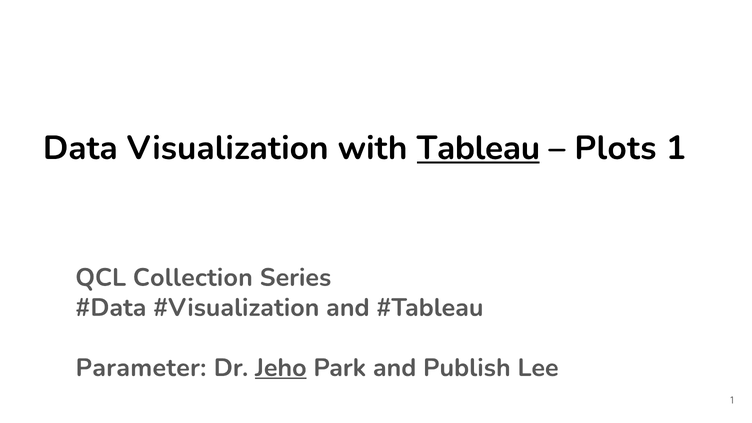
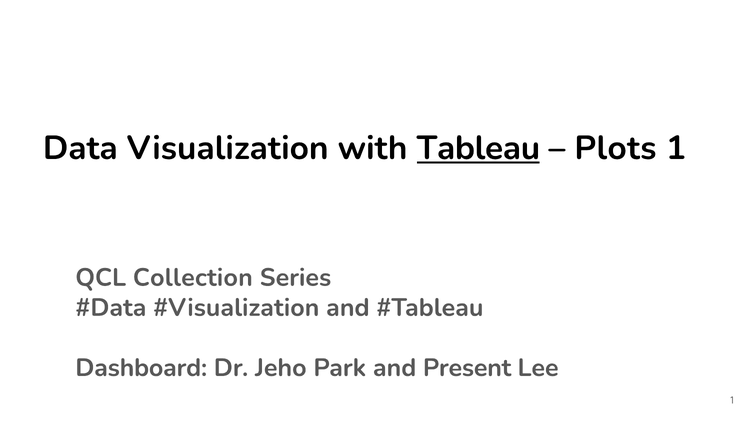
Parameter: Parameter -> Dashboard
Jeho underline: present -> none
Publish: Publish -> Present
